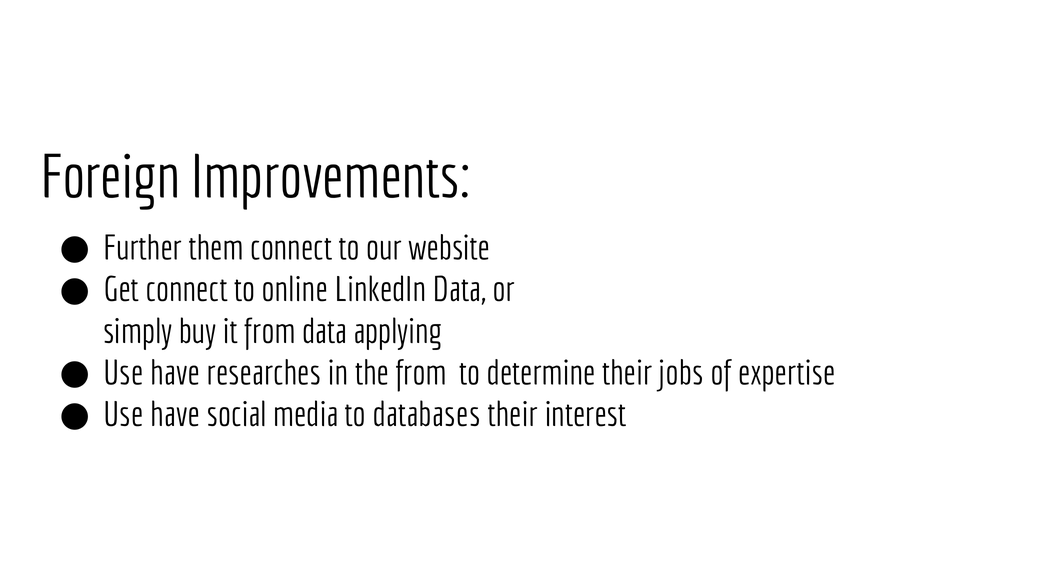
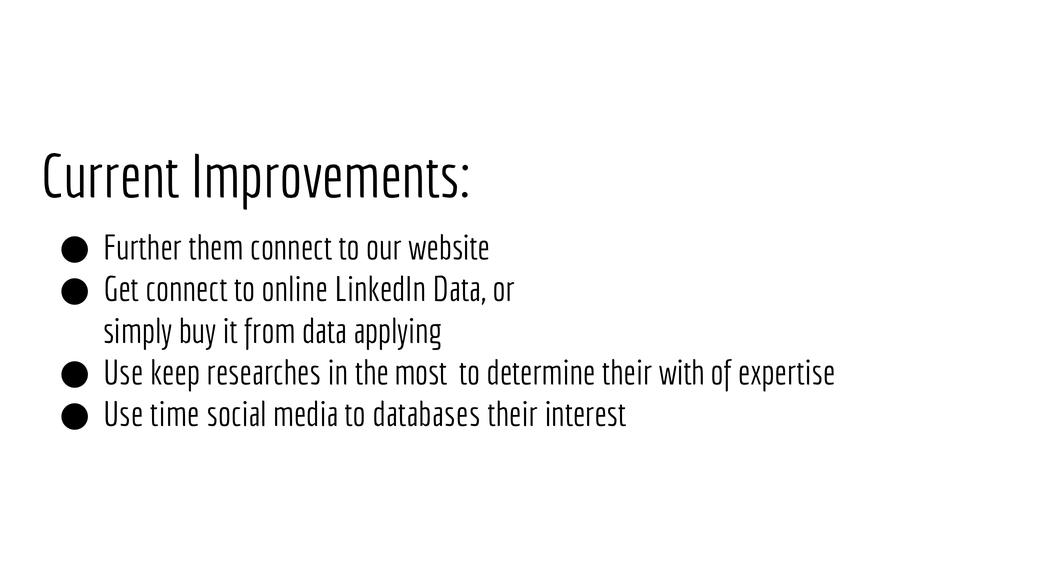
Foreign: Foreign -> Current
have at (175, 373): have -> keep
the from: from -> most
jobs: jobs -> with
have at (175, 415): have -> time
